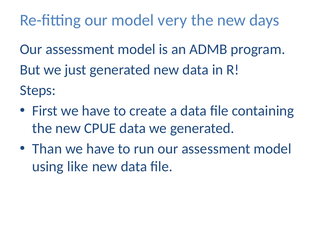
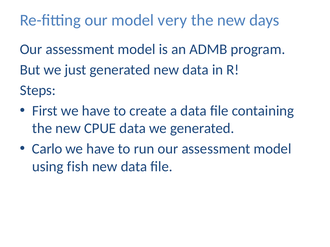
Than: Than -> Carlo
like: like -> fish
